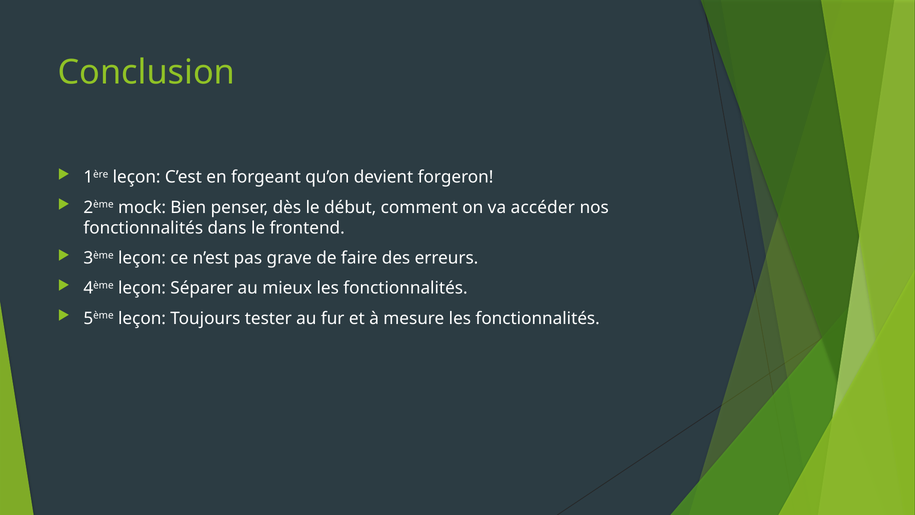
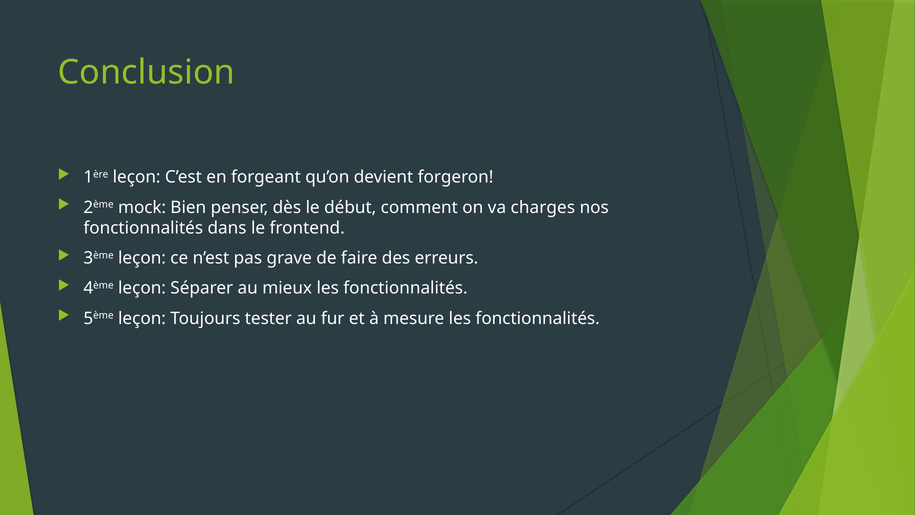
accéder: accéder -> charges
